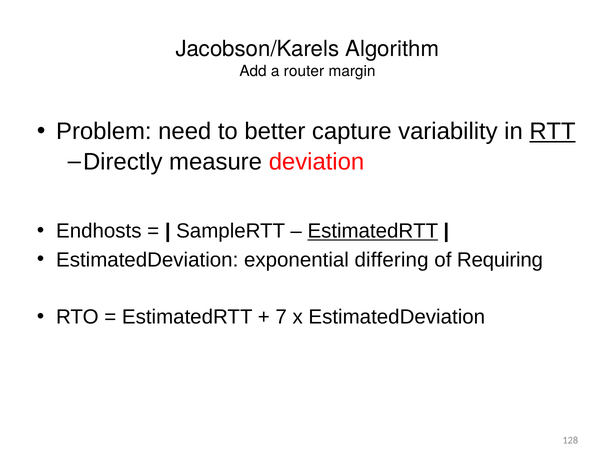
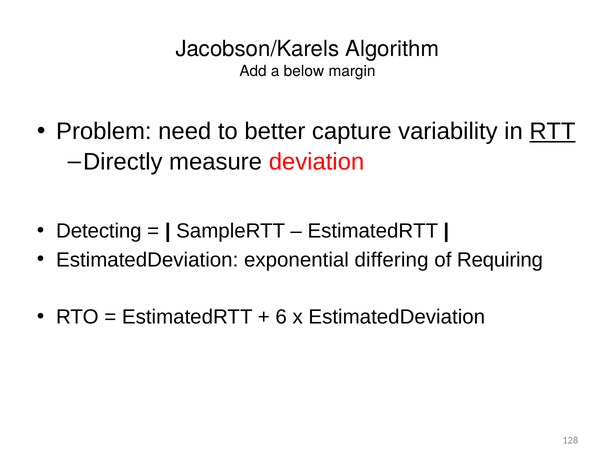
router: router -> below
Endhosts: Endhosts -> Detecting
EstimatedRTT at (373, 231) underline: present -> none
7: 7 -> 6
